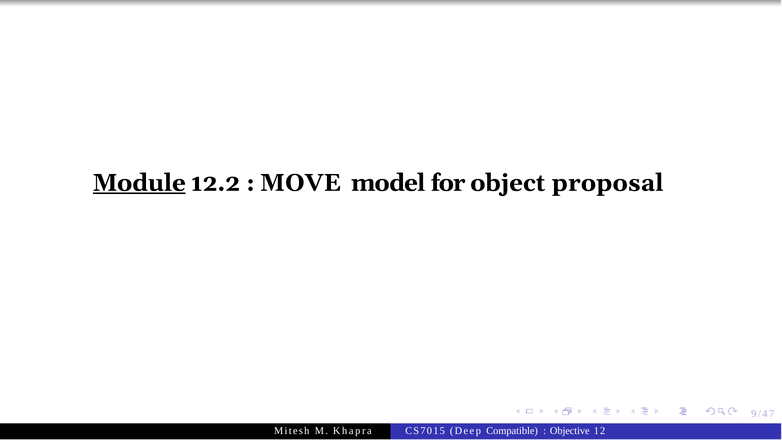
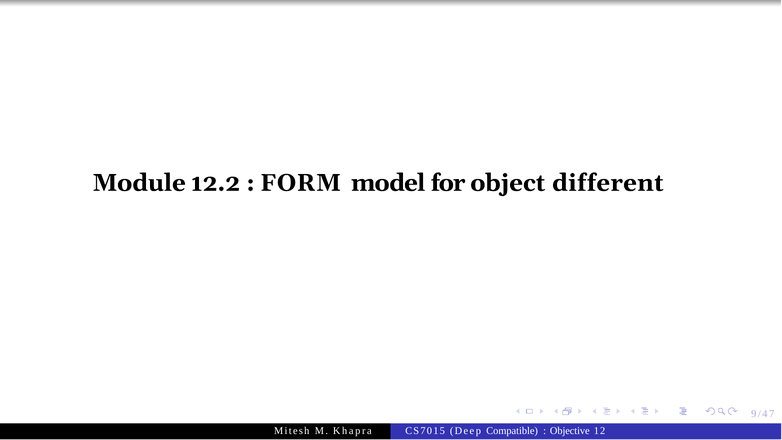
Module underline: present -> none
MOVE: MOVE -> FORM
proposal: proposal -> different
